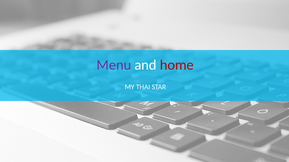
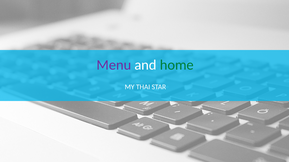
home colour: red -> green
